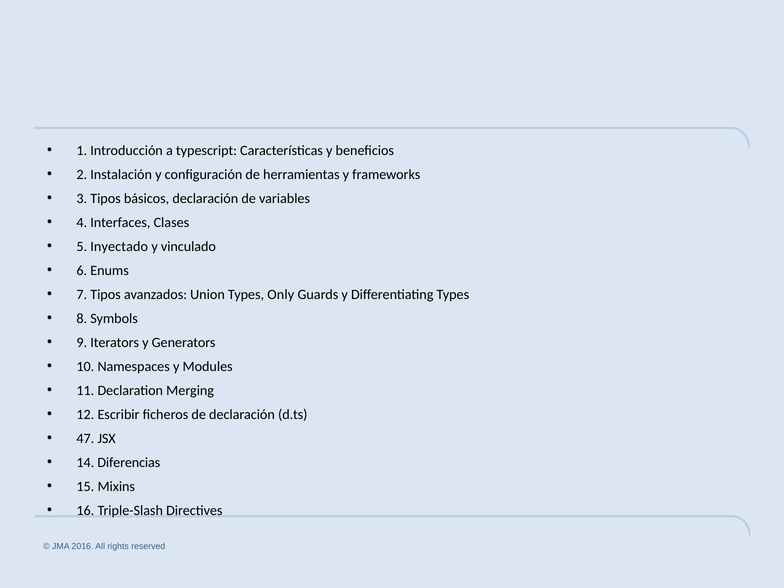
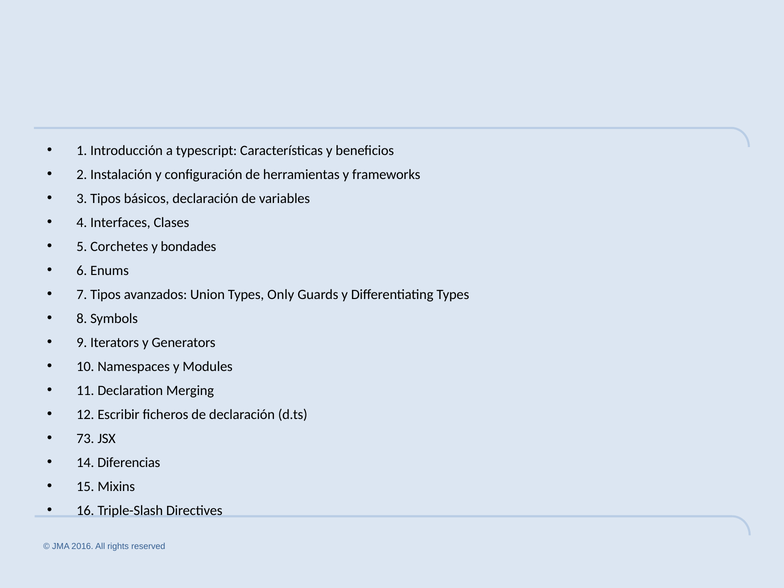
Inyectado: Inyectado -> Corchetes
vinculado: vinculado -> bondades
47: 47 -> 73
